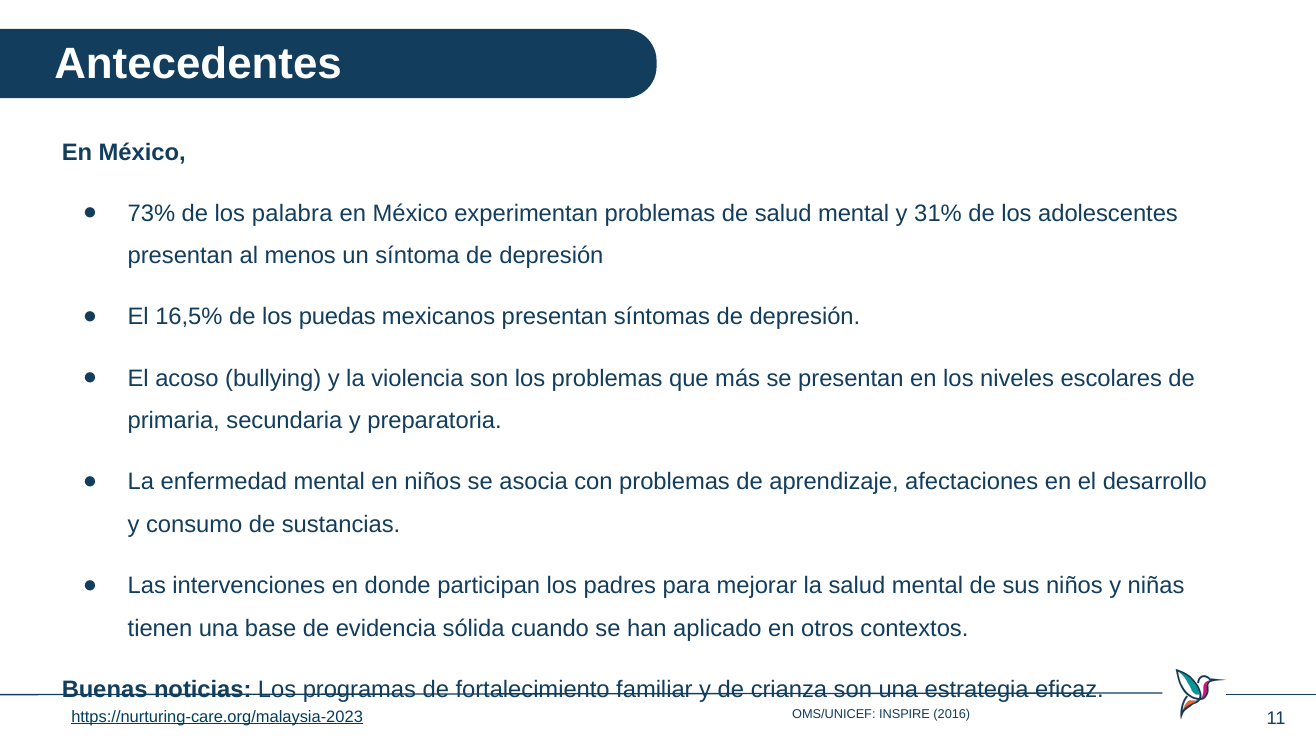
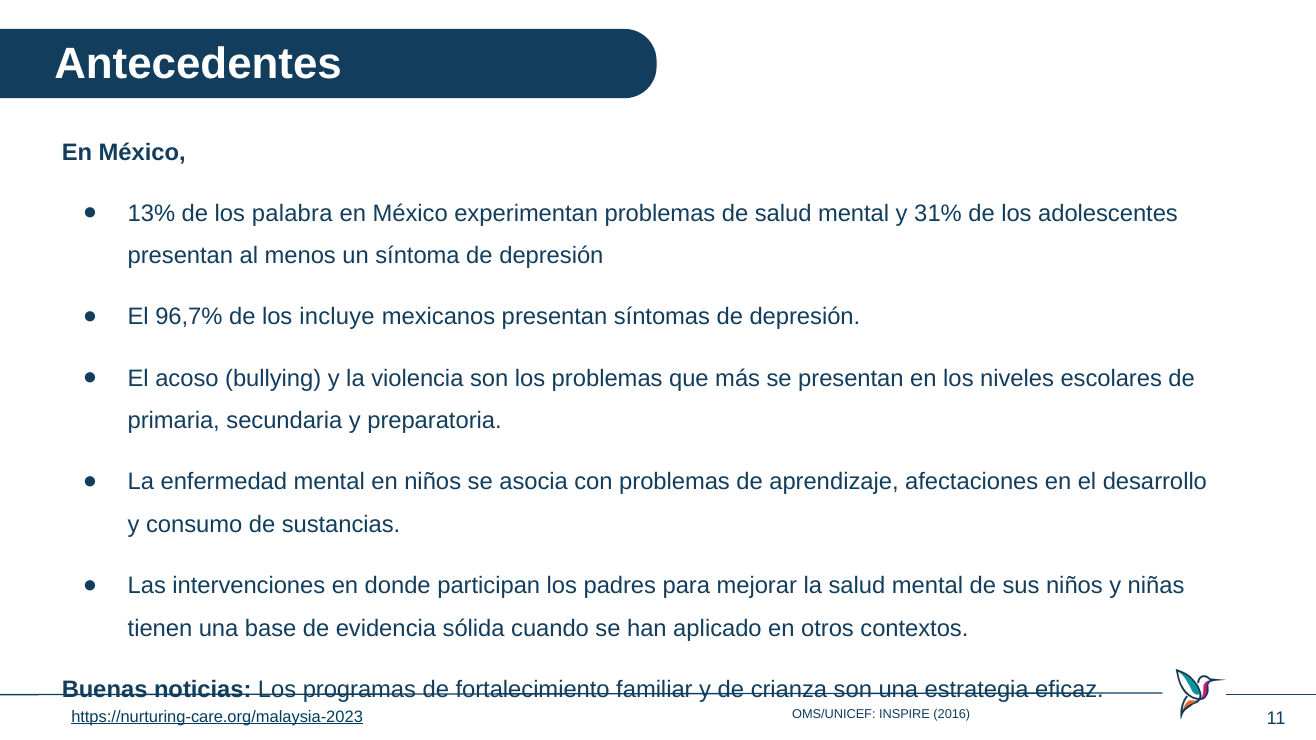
73%: 73% -> 13%
16,5%: 16,5% -> 96,7%
puedas: puedas -> incluye
